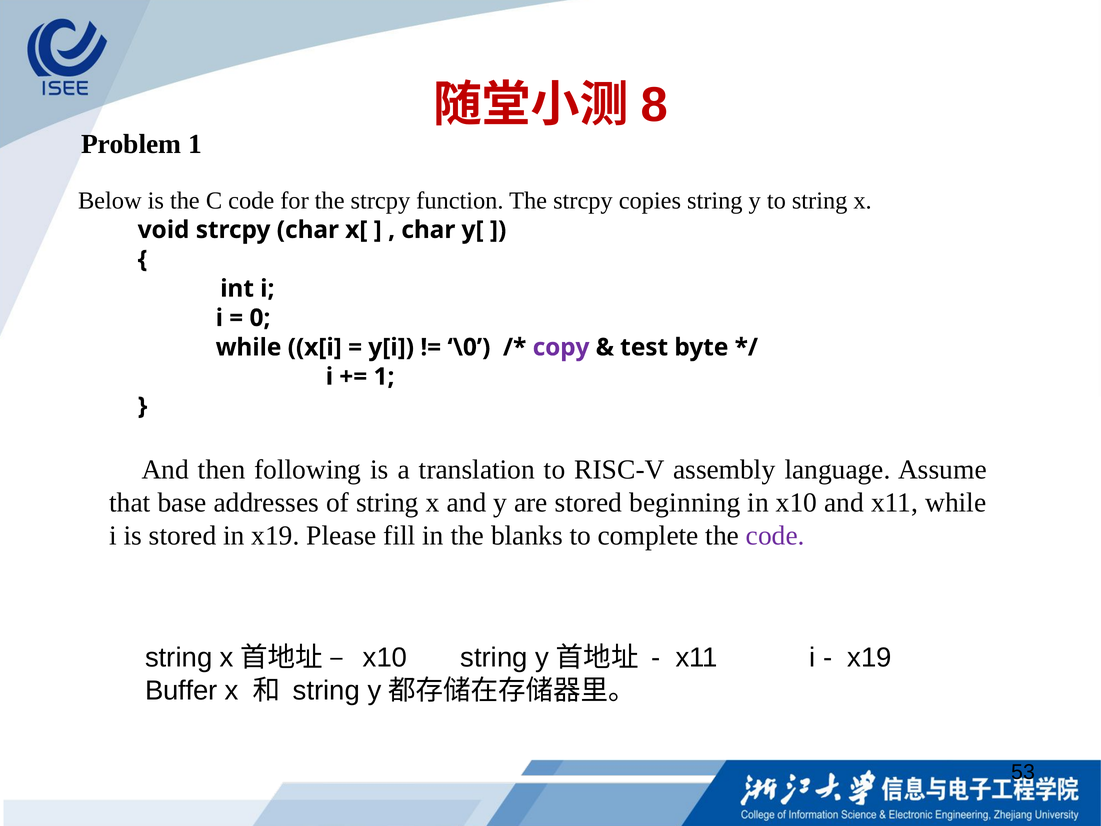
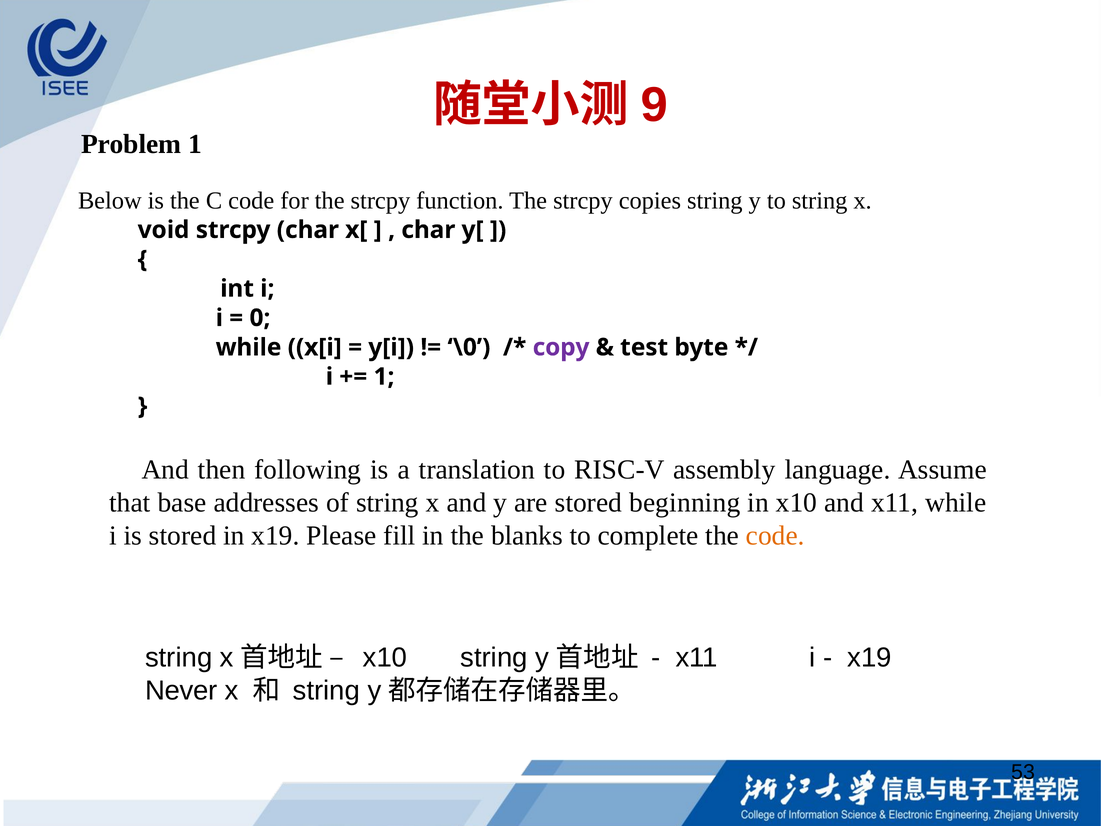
8: 8 -> 9
code at (775, 535) colour: purple -> orange
Buffer: Buffer -> Never
